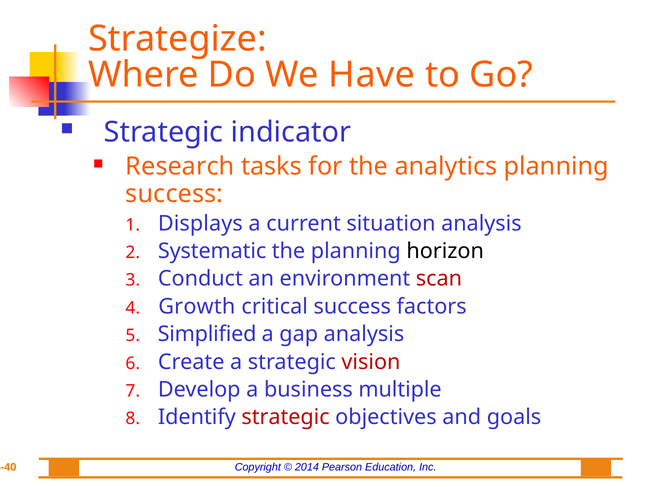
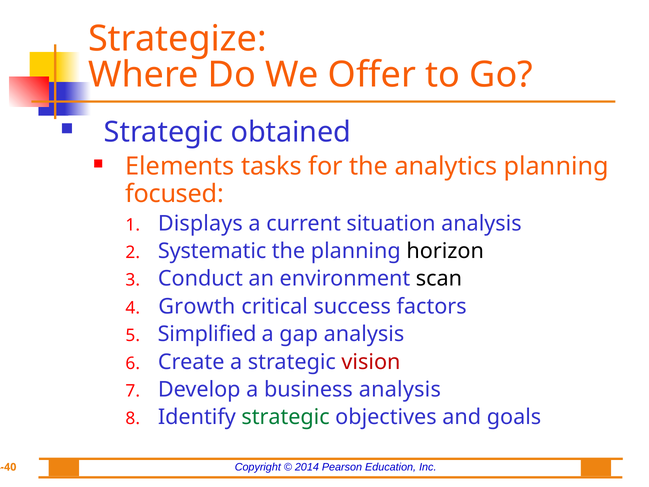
Have: Have -> Offer
indicator: indicator -> obtained
Research: Research -> Elements
success at (174, 194): success -> focused
scan colour: red -> black
business multiple: multiple -> analysis
strategic at (286, 417) colour: red -> green
